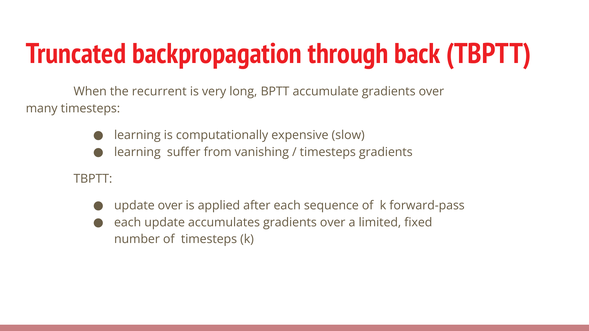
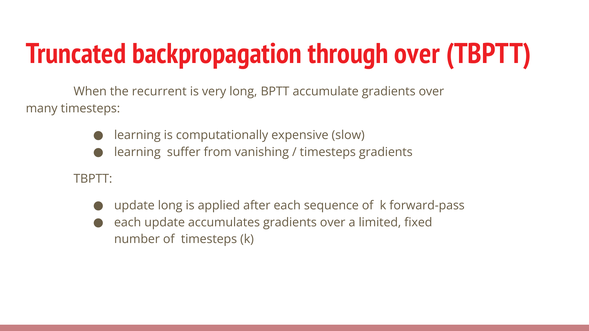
through back: back -> over
update over: over -> long
